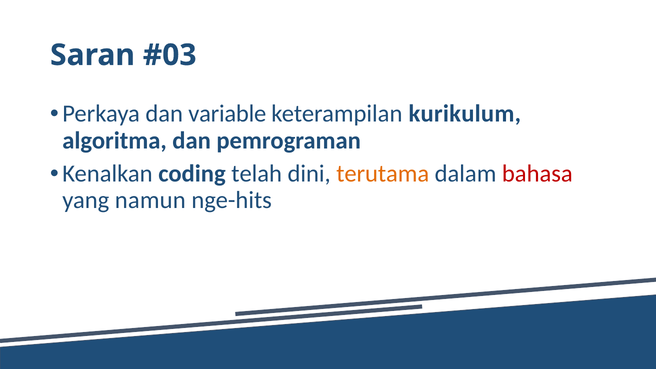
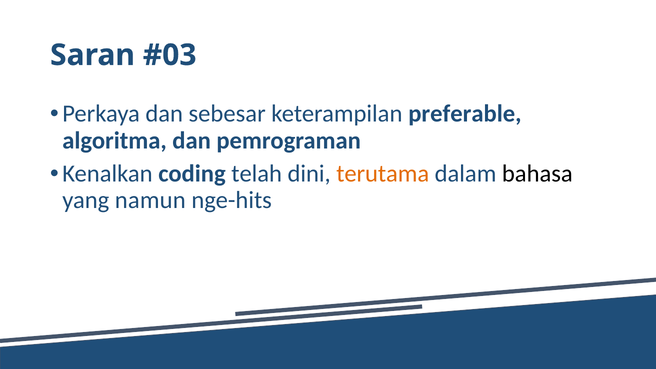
variable: variable -> sebesar
kurikulum: kurikulum -> preferable
bahasa colour: red -> black
